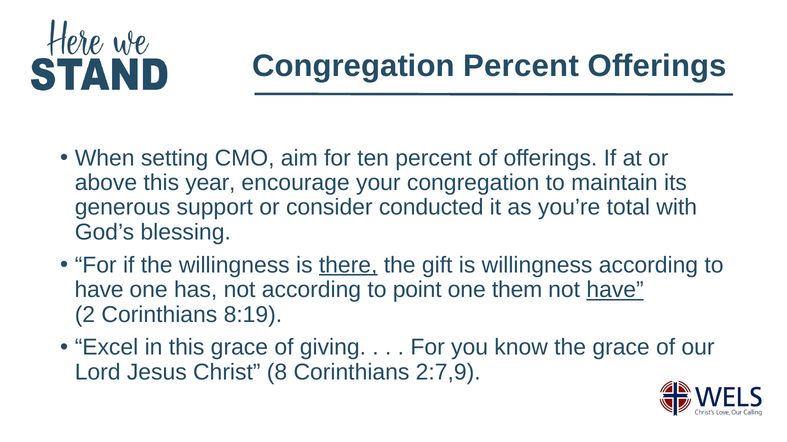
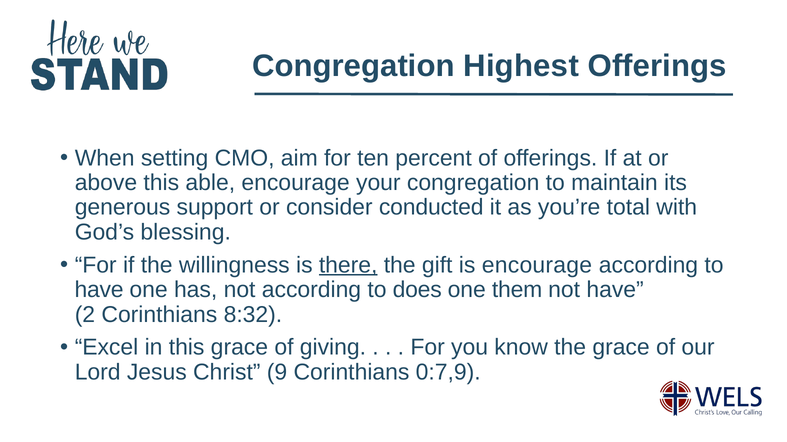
Congregation Percent: Percent -> Highest
year: year -> able
is willingness: willingness -> encourage
point: point -> does
have at (615, 290) underline: present -> none
8:19: 8:19 -> 8:32
8: 8 -> 9
2:7,9: 2:7,9 -> 0:7,9
